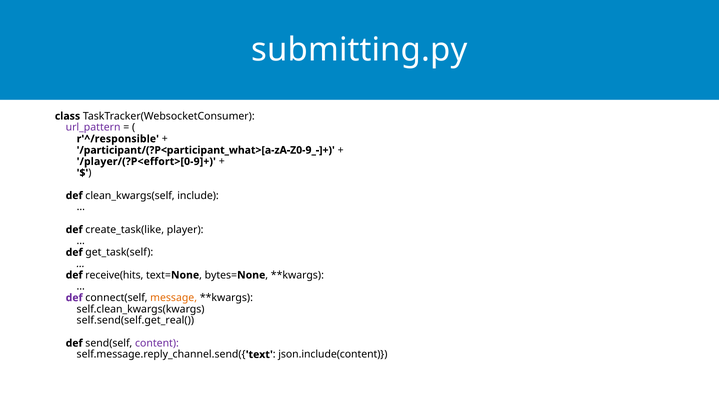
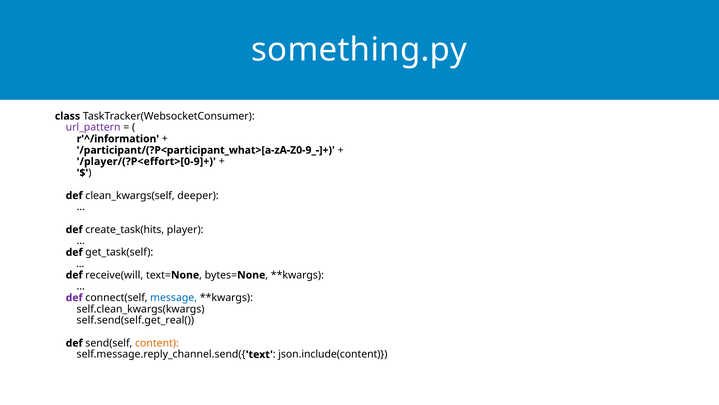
submitting.py: submitting.py -> something.py
r'^/responsible: r'^/responsible -> r'^/information
include: include -> deeper
create_task(like: create_task(like -> create_task(hits
receive(hits: receive(hits -> receive(will
message colour: orange -> blue
content colour: purple -> orange
